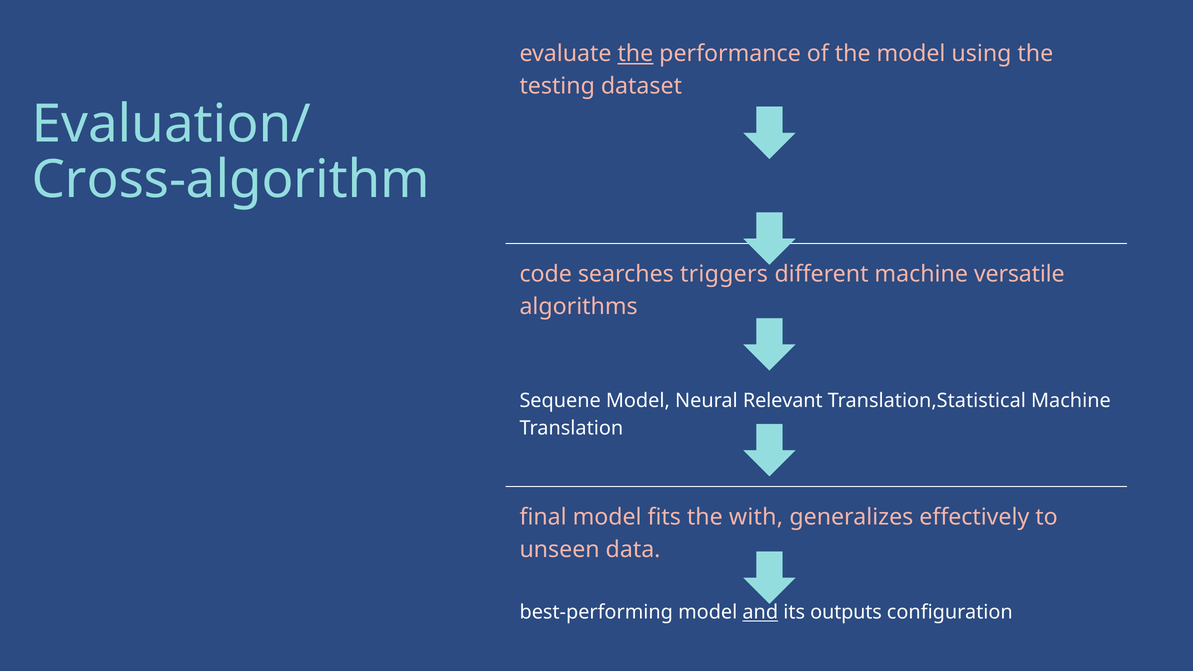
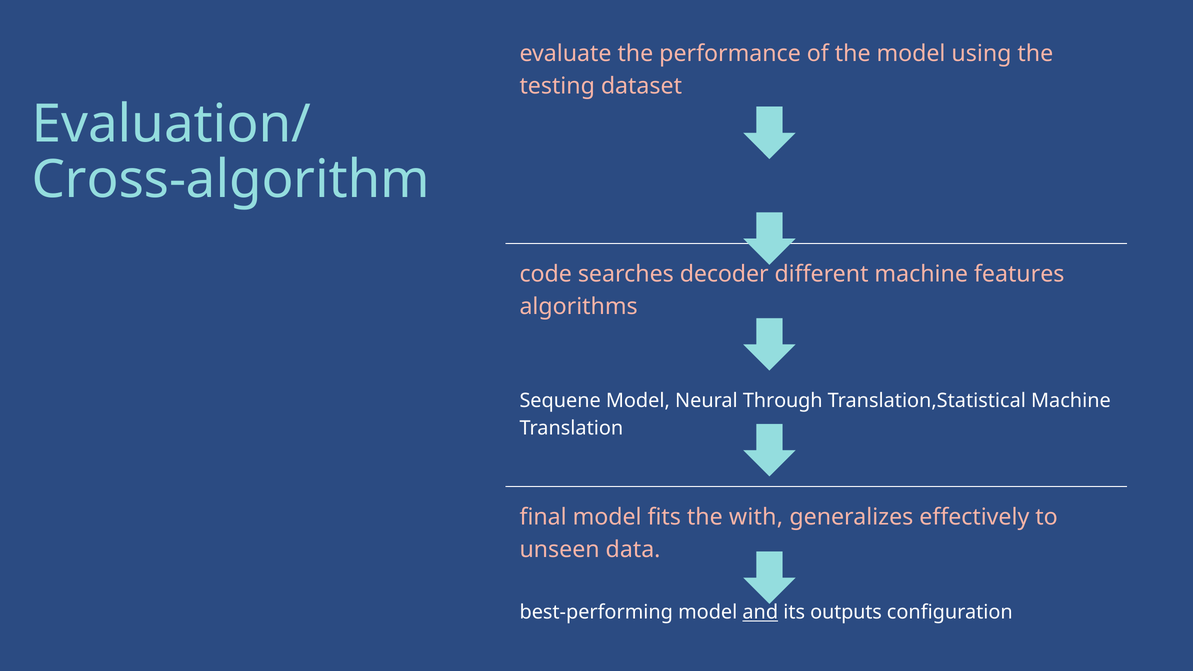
the at (635, 54) underline: present -> none
triggers: triggers -> decoder
versatile: versatile -> features
Relevant: Relevant -> Through
